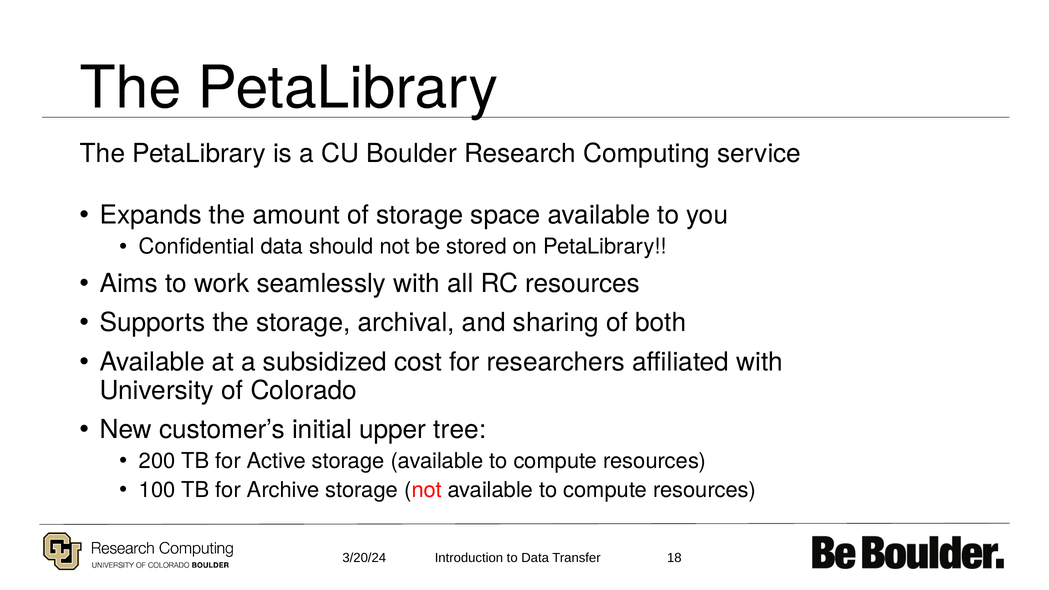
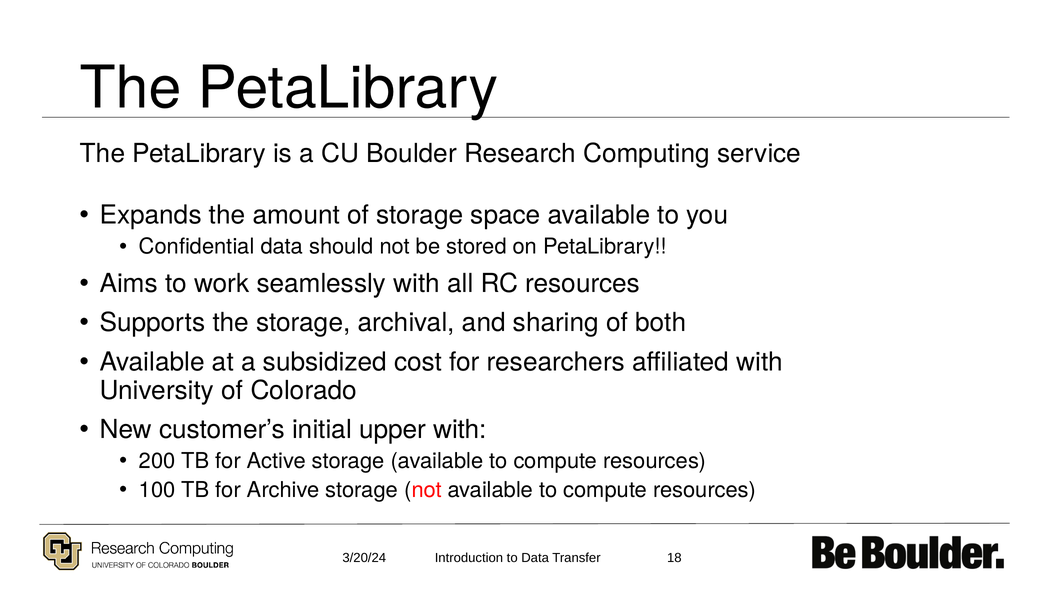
upper tree: tree -> with
